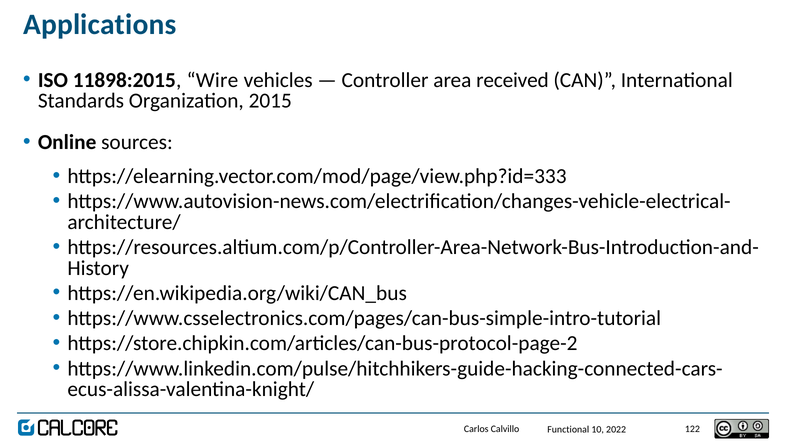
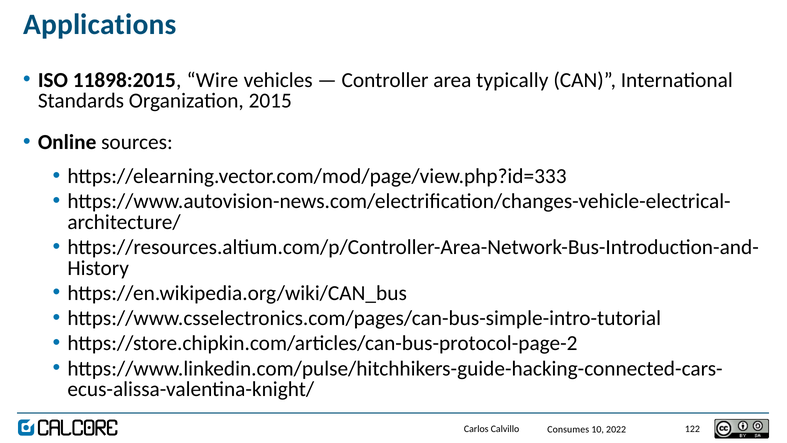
received: received -> typically
Functional: Functional -> Consumes
